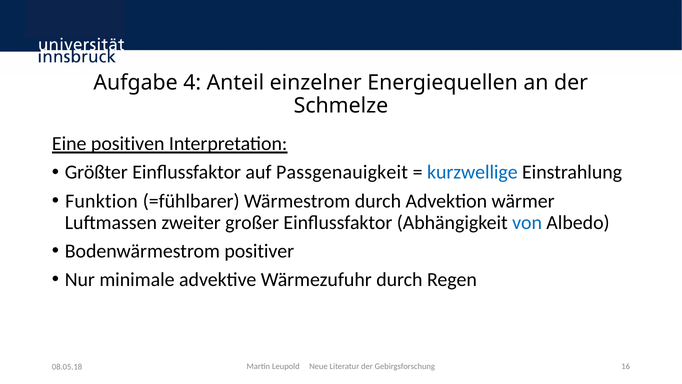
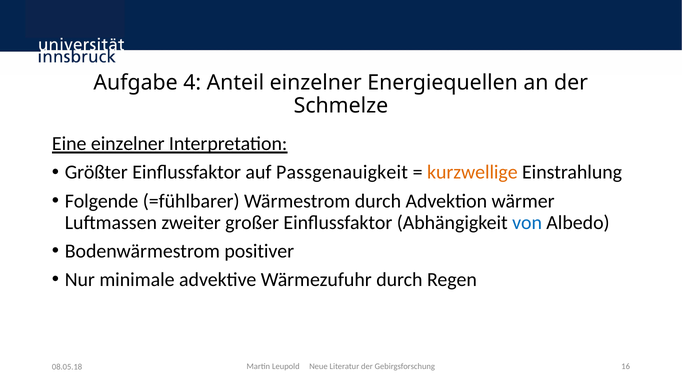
Eine positiven: positiven -> einzelner
kurzwellige colour: blue -> orange
Funktion: Funktion -> Folgende
